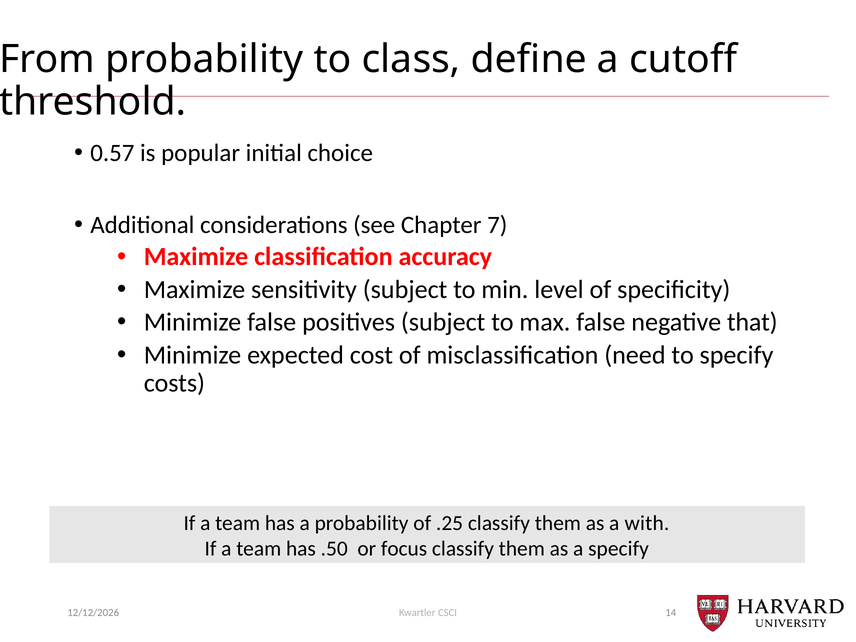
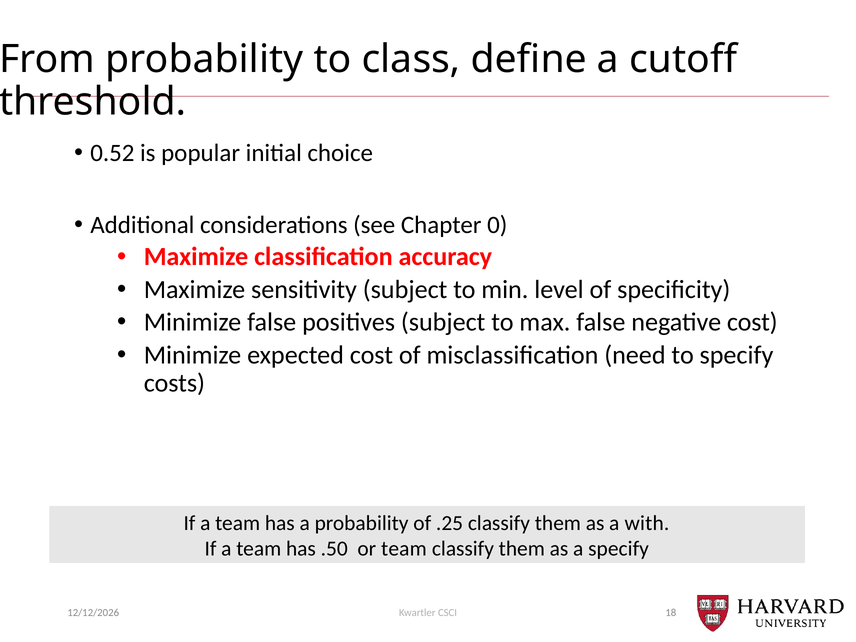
0.57: 0.57 -> 0.52
7: 7 -> 0
negative that: that -> cost
or focus: focus -> team
14: 14 -> 18
